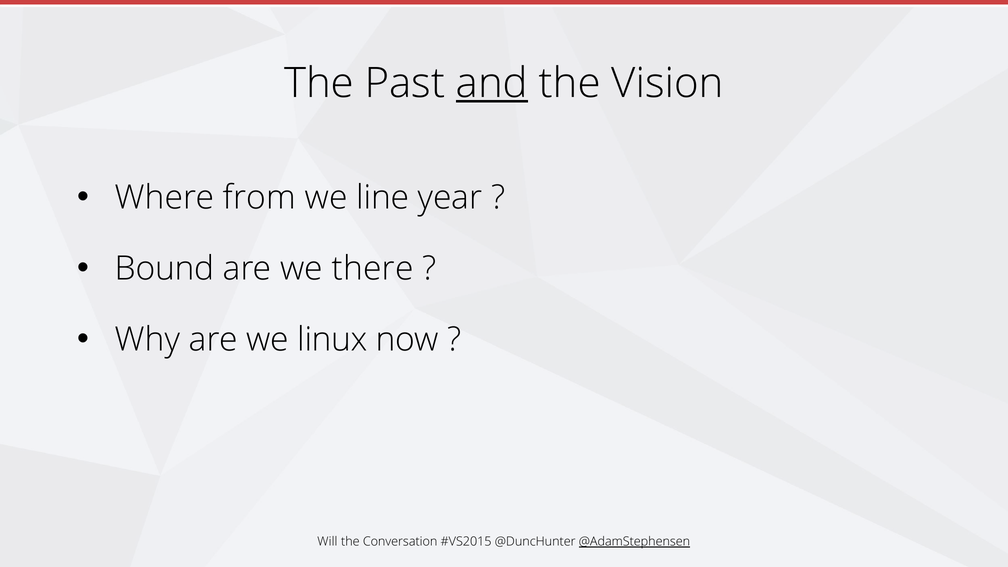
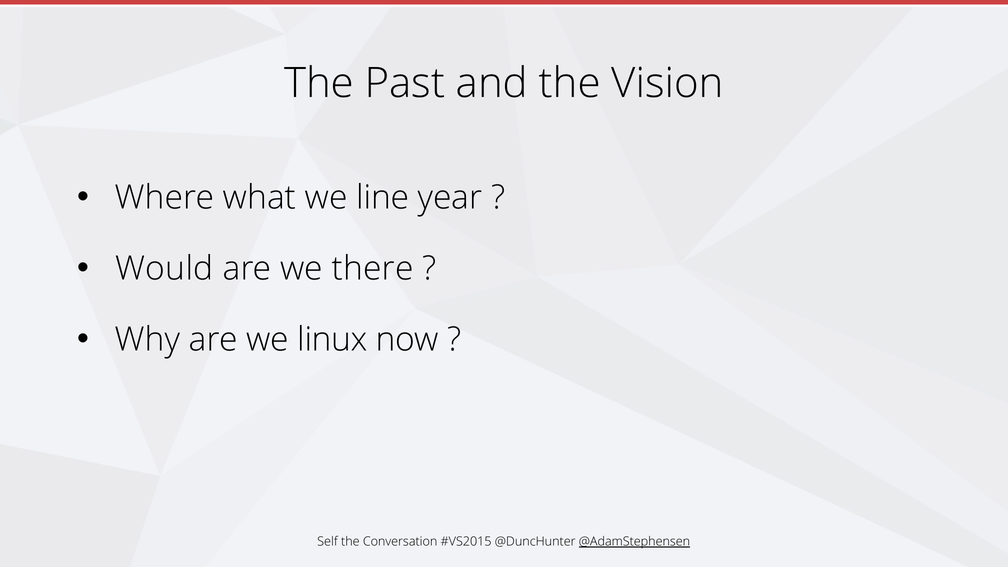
and underline: present -> none
from: from -> what
Bound: Bound -> Would
Will: Will -> Self
